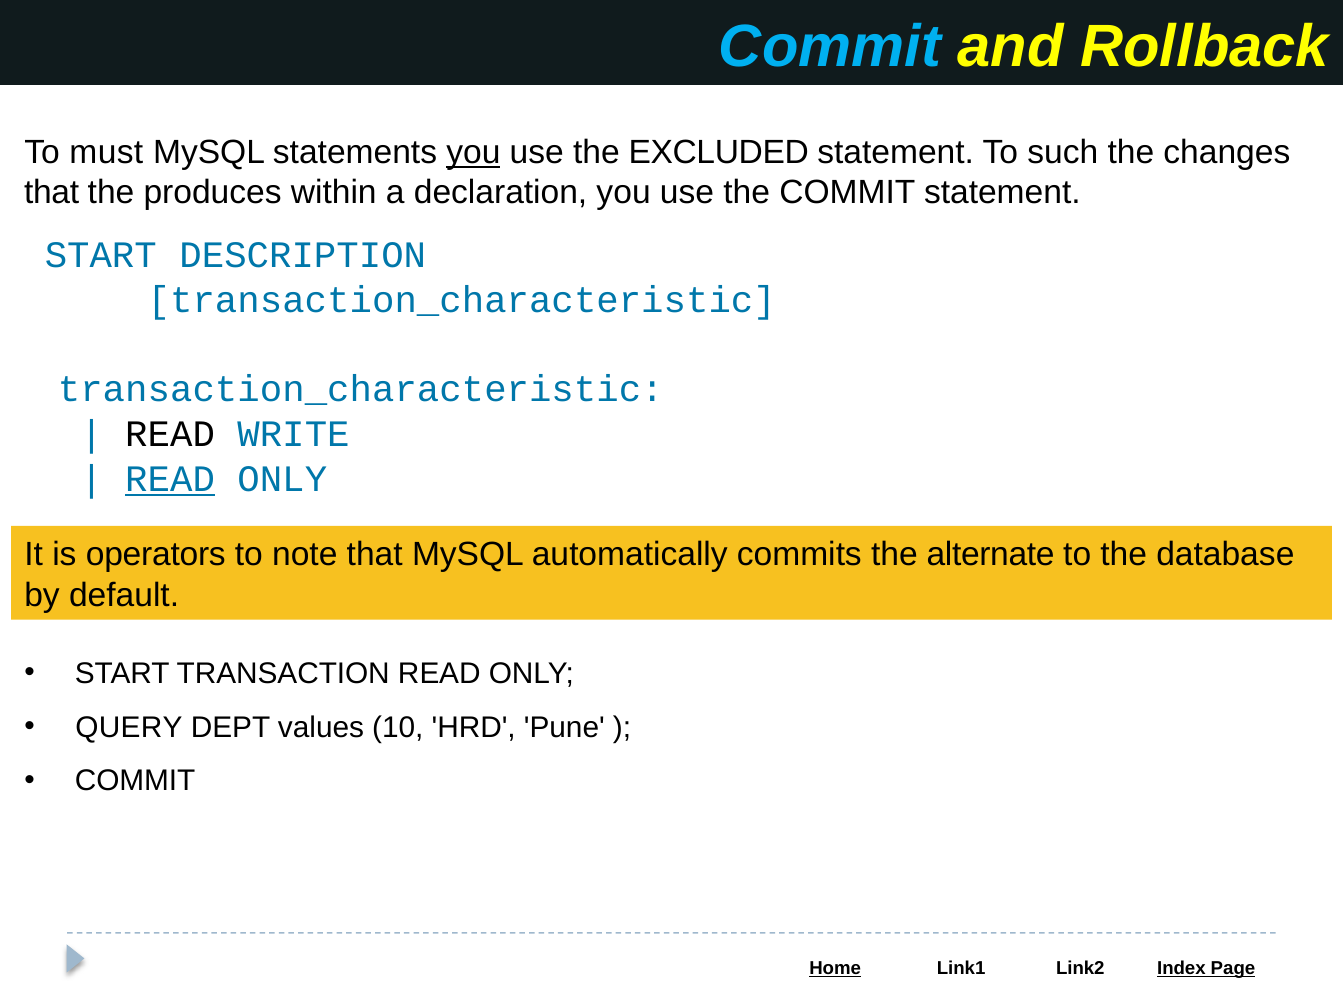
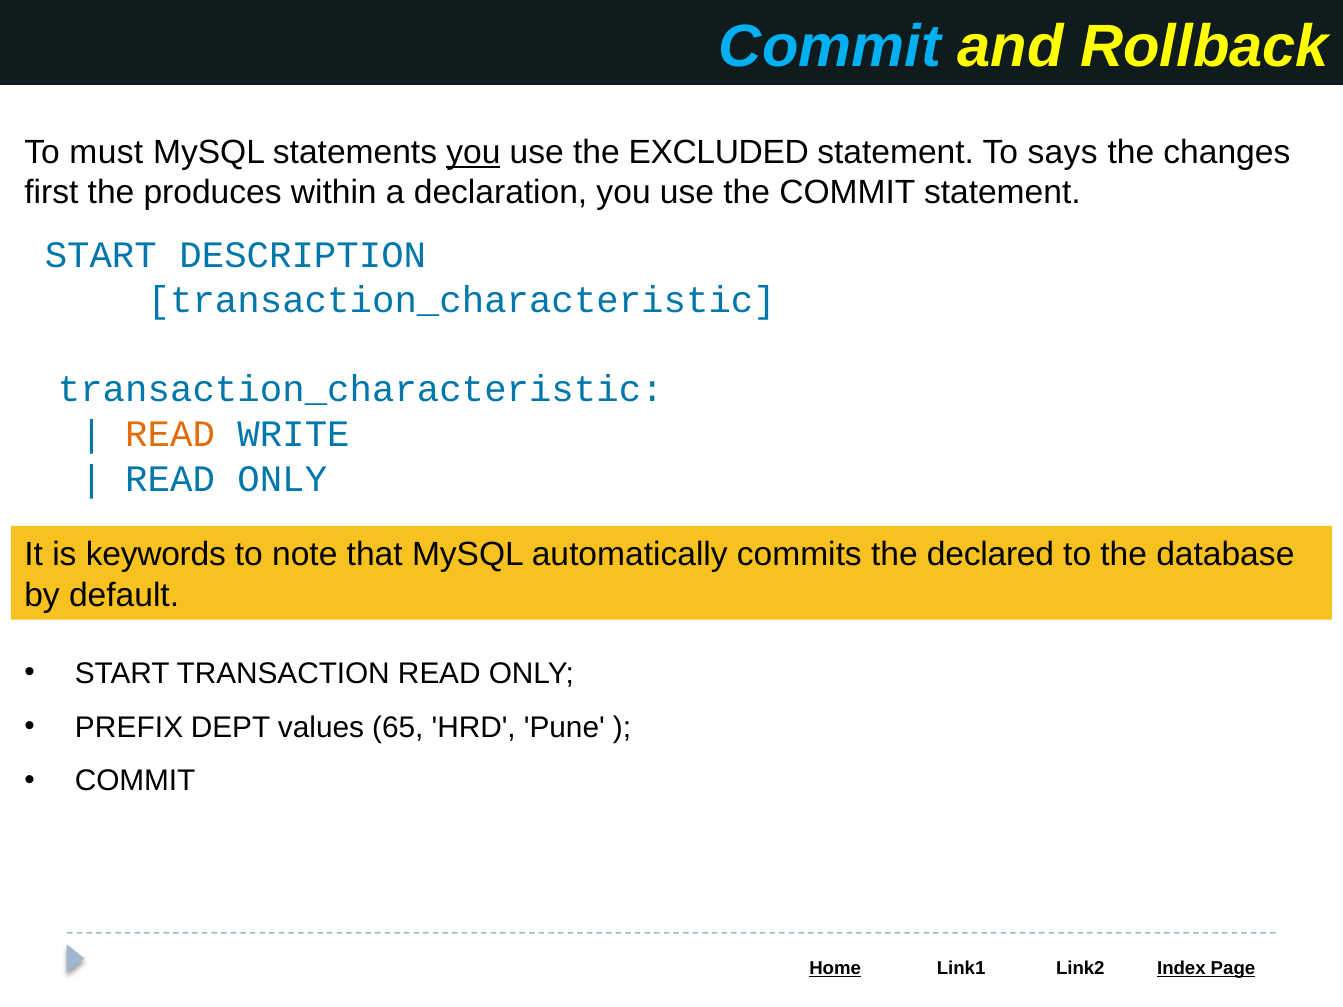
such: such -> says
that at (52, 192): that -> first
READ at (170, 435) colour: black -> orange
READ at (170, 479) underline: present -> none
operators: operators -> keywords
alternate: alternate -> declared
QUERY: QUERY -> PREFIX
10: 10 -> 65
